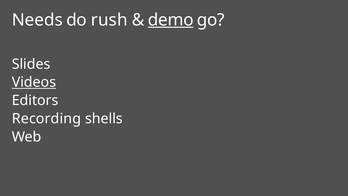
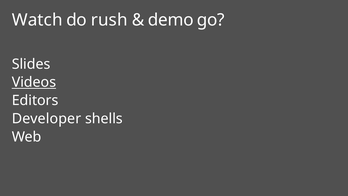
Needs: Needs -> Watch
demo underline: present -> none
Recording: Recording -> Developer
